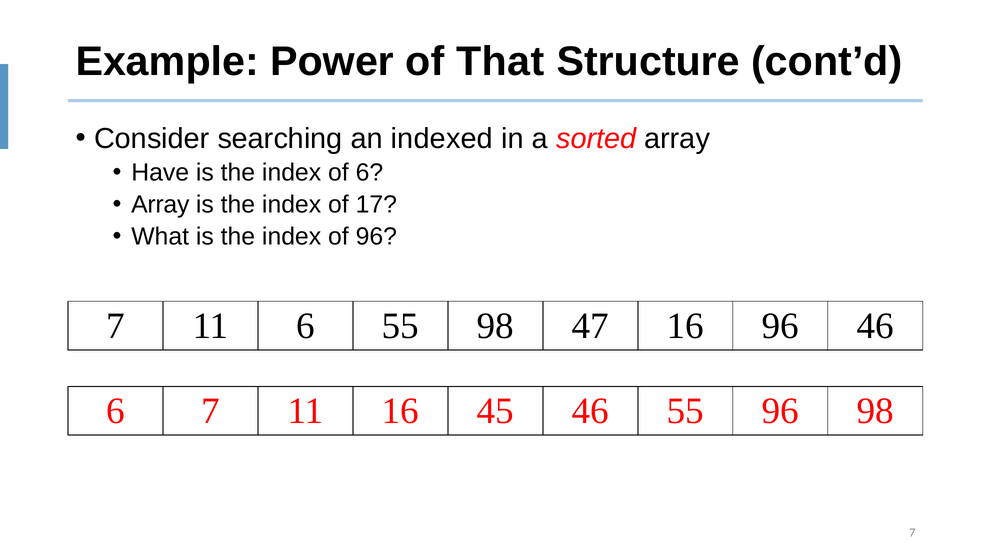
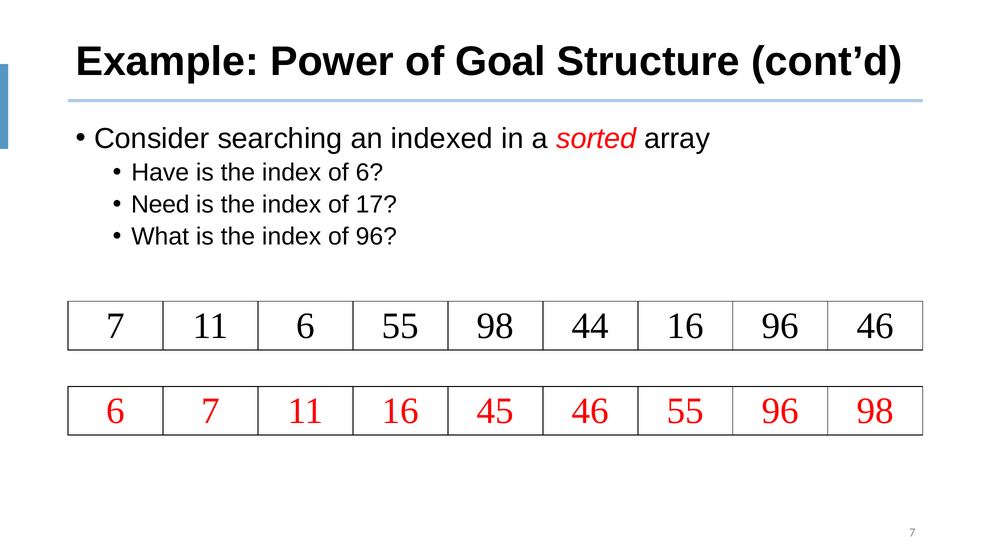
That: That -> Goal
Array at (160, 204): Array -> Need
47: 47 -> 44
